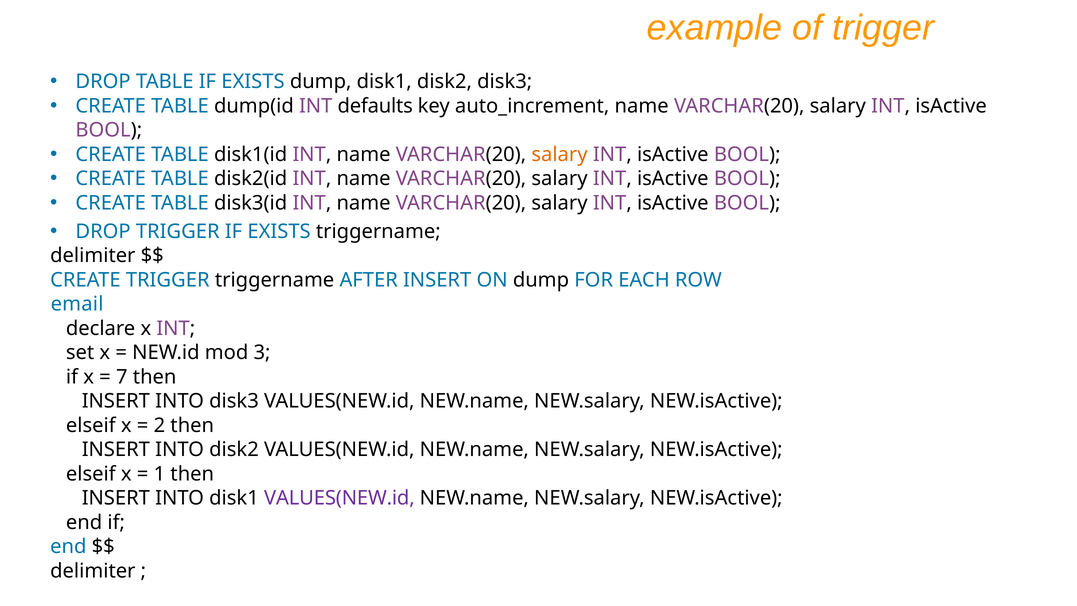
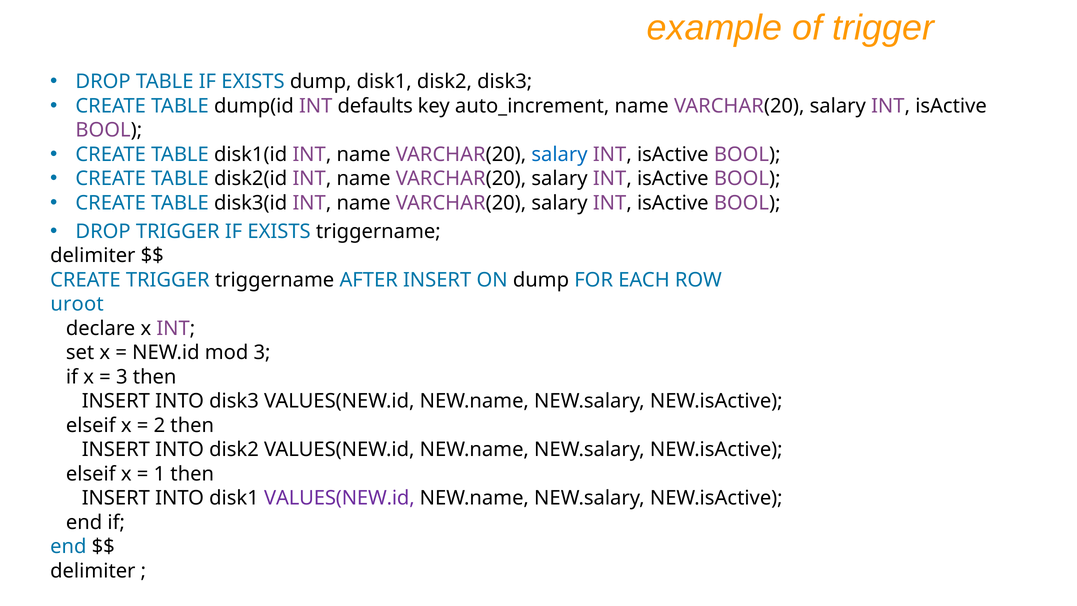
salary at (559, 154) colour: orange -> blue
email: email -> uroot
7 at (122, 377): 7 -> 3
